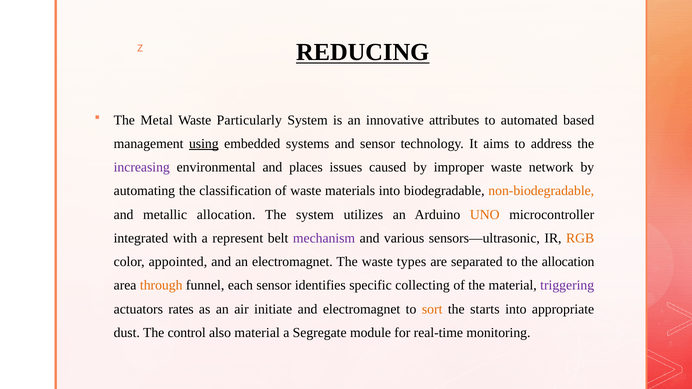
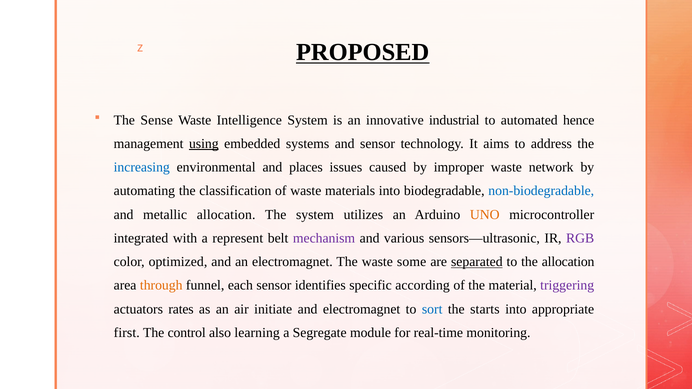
REDUCING: REDUCING -> PROPOSED
Metal: Metal -> Sense
Particularly: Particularly -> Intelligence
attributes: attributes -> industrial
based: based -> hence
increasing colour: purple -> blue
non-biodegradable colour: orange -> blue
RGB colour: orange -> purple
appointed: appointed -> optimized
types: types -> some
separated underline: none -> present
collecting: collecting -> according
sort colour: orange -> blue
dust: dust -> first
also material: material -> learning
